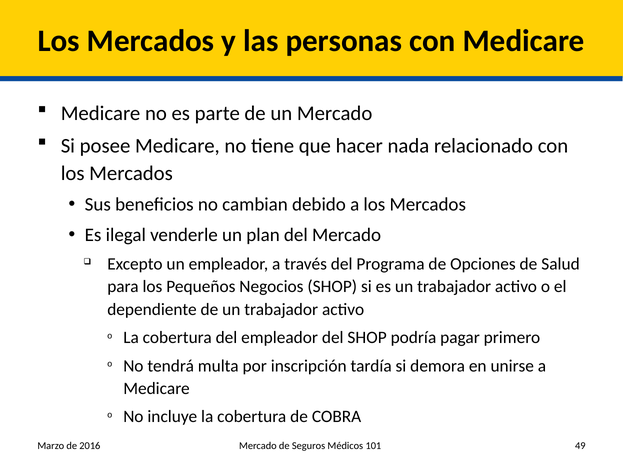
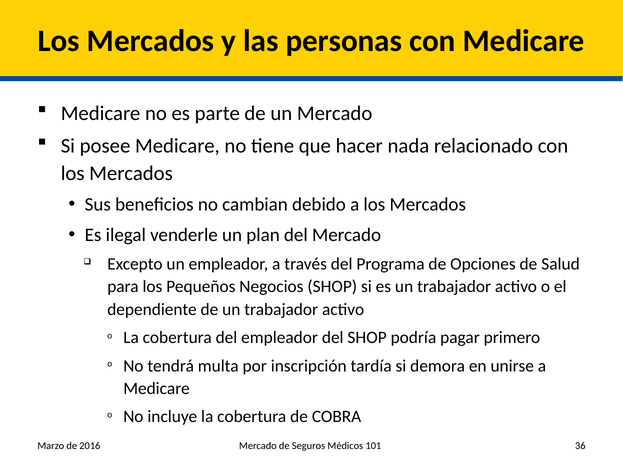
49: 49 -> 36
